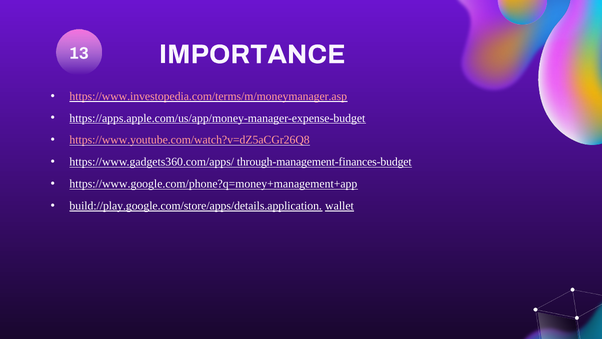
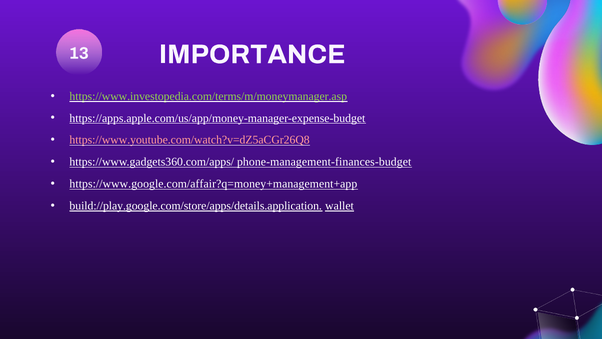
https://www.investopedia.com/terms/m/moneymanager.asp colour: pink -> light green
through-management-finances-budget: through-management-finances-budget -> phone-management-finances-budget
https://www.google.com/phone?q=money+management+app: https://www.google.com/phone?q=money+management+app -> https://www.google.com/affair?q=money+management+app
